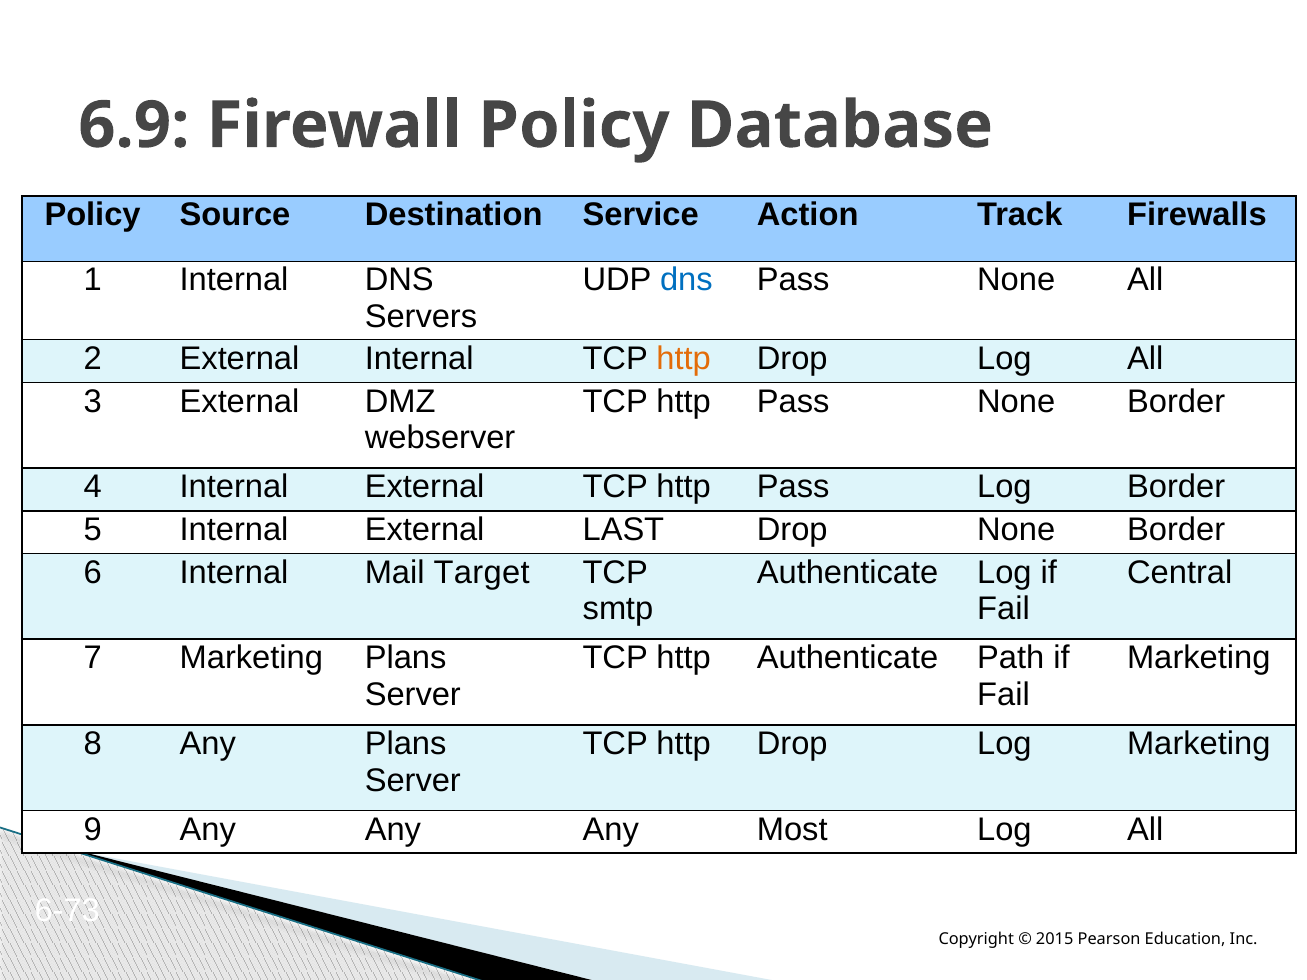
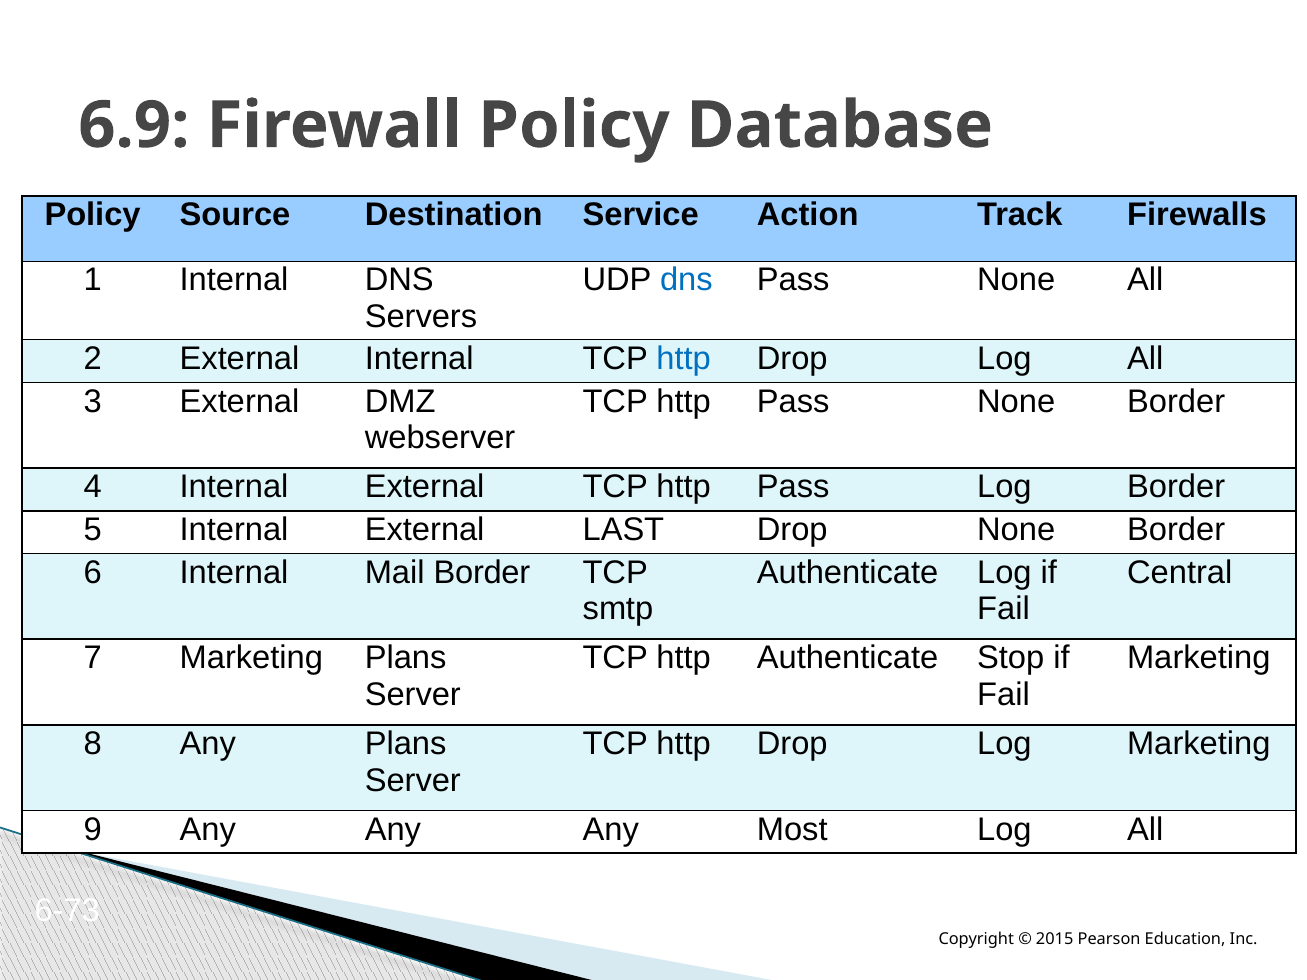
http at (684, 359) colour: orange -> blue
Mail Target: Target -> Border
Path: Path -> Stop
